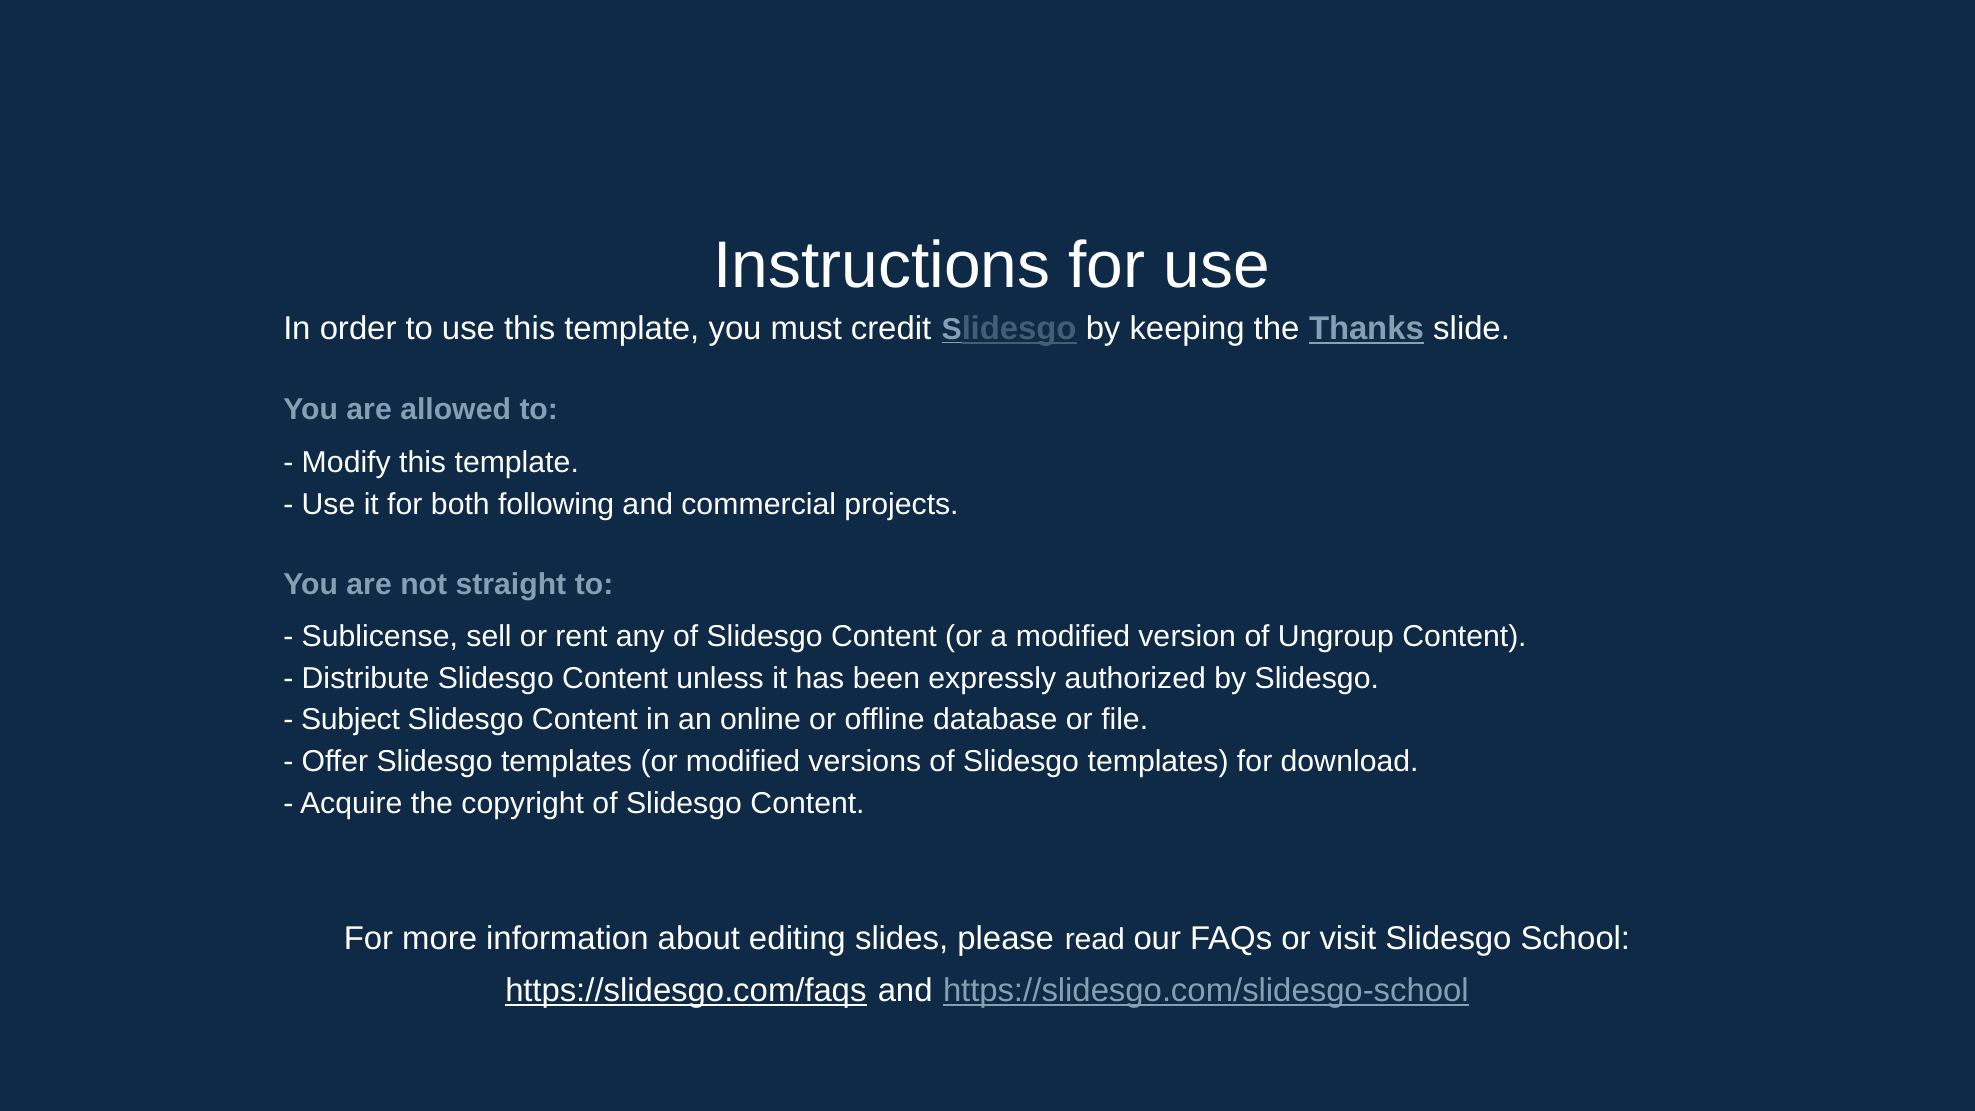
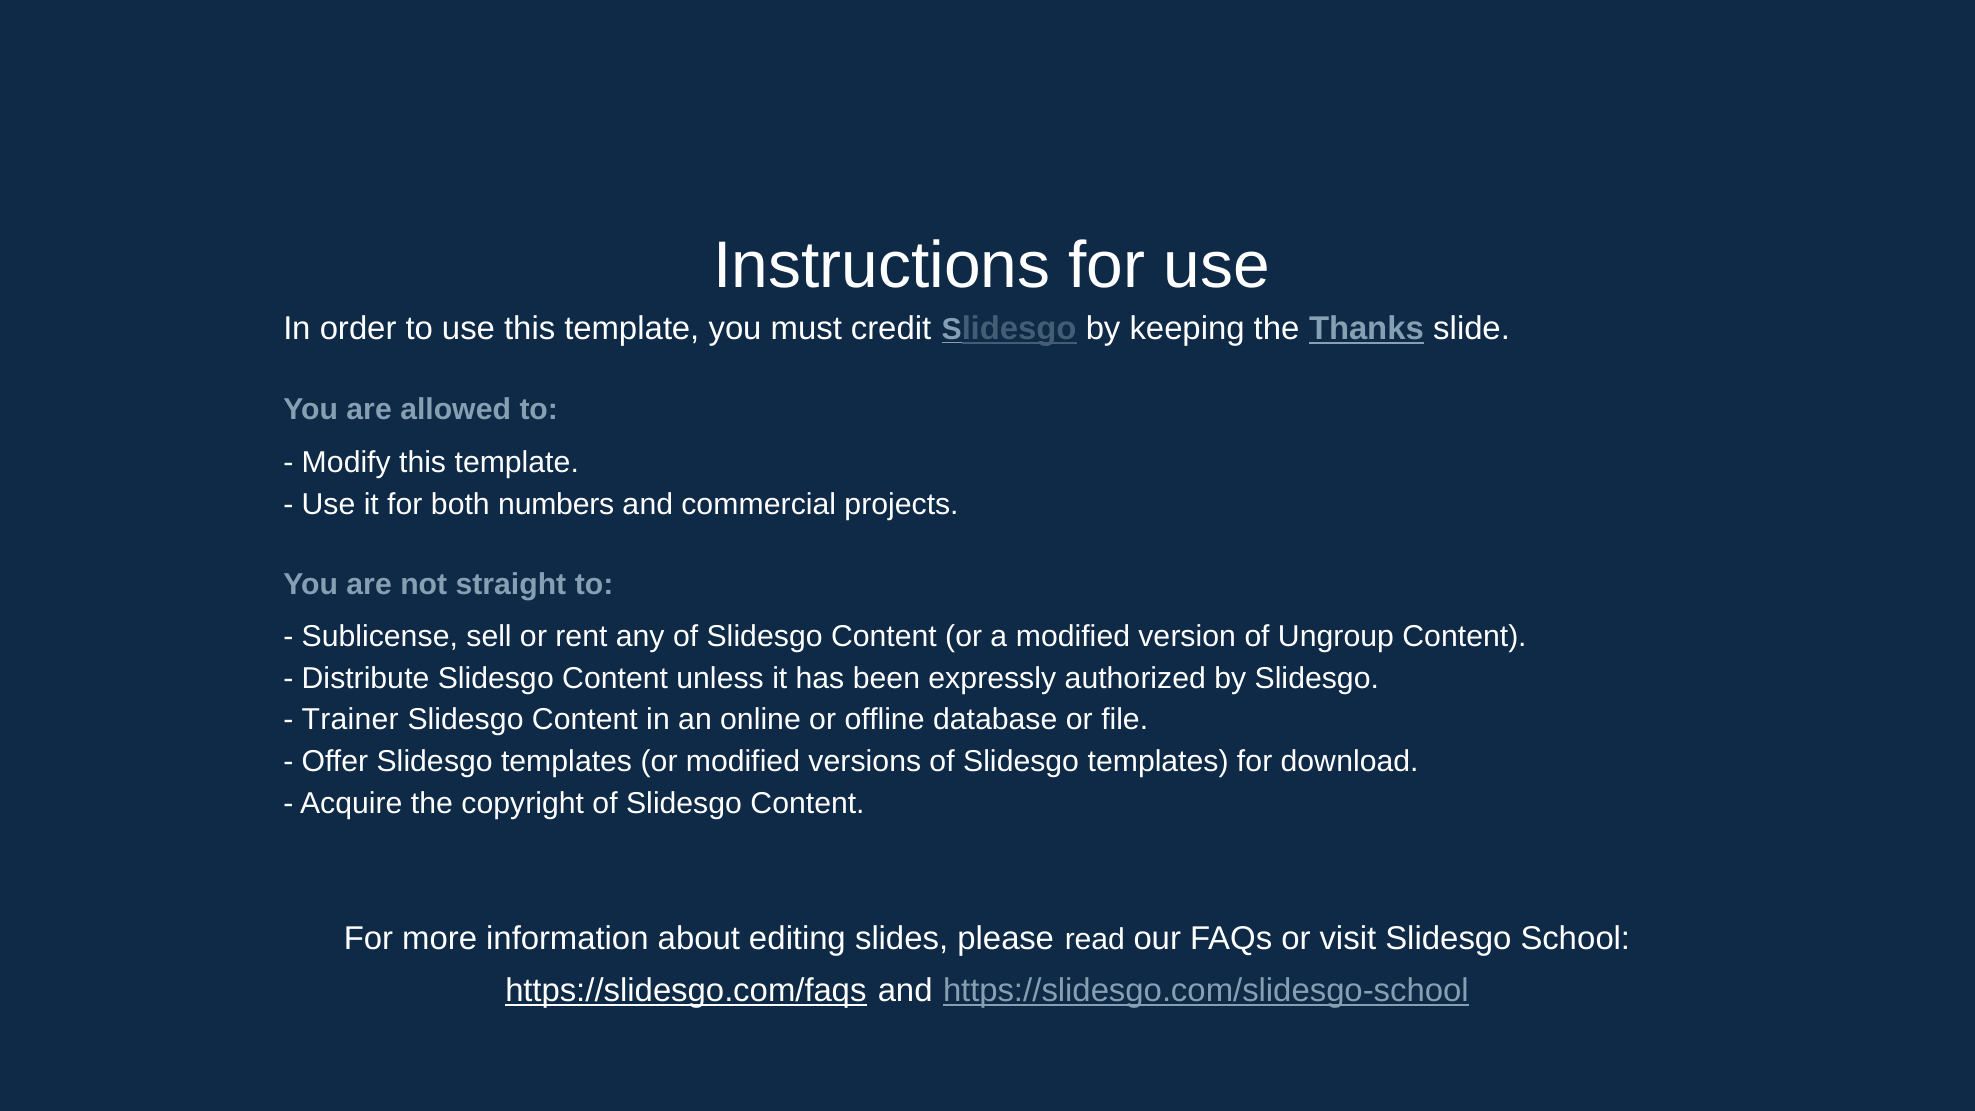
following: following -> numbers
Subject: Subject -> Trainer
